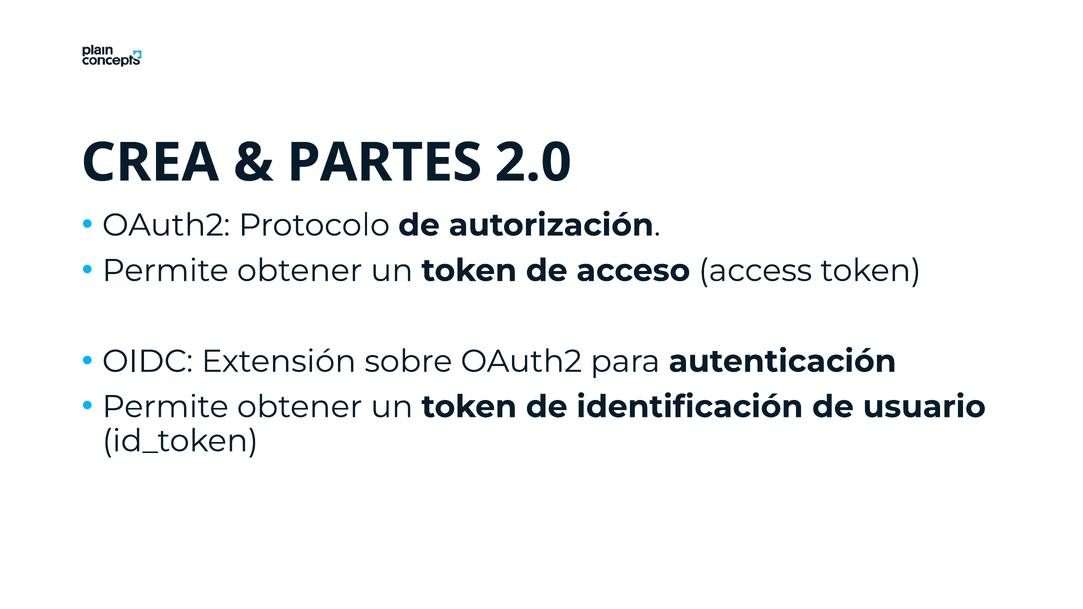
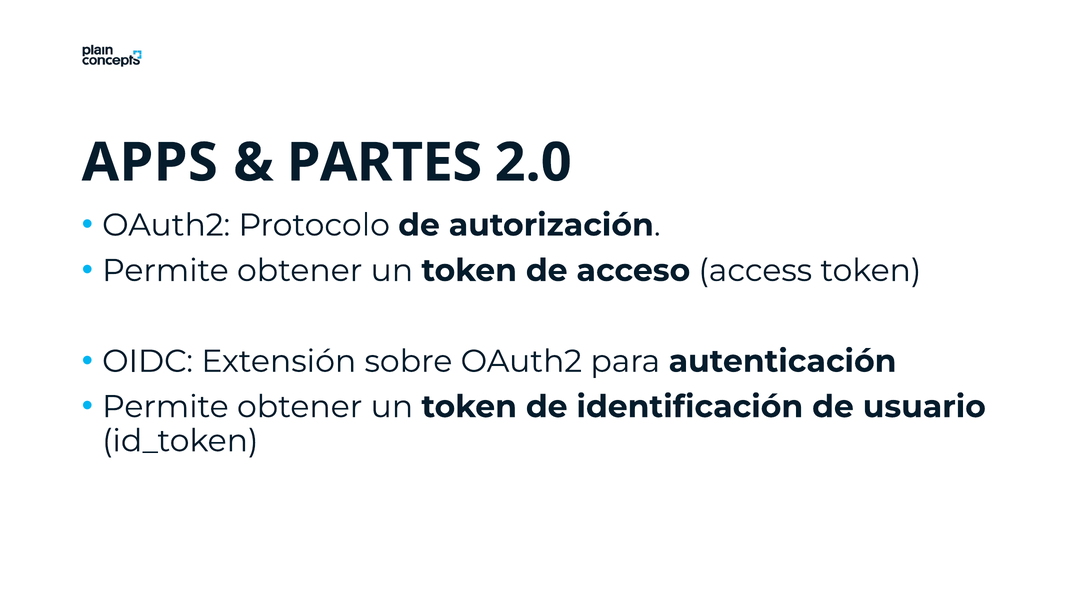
CREA: CREA -> APPS
